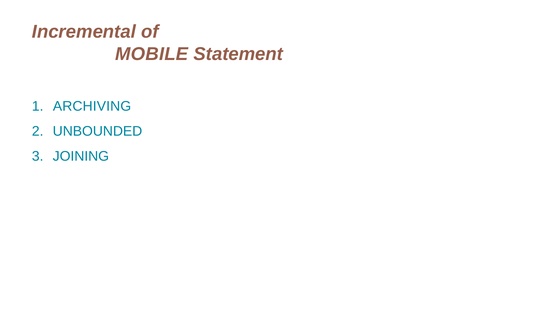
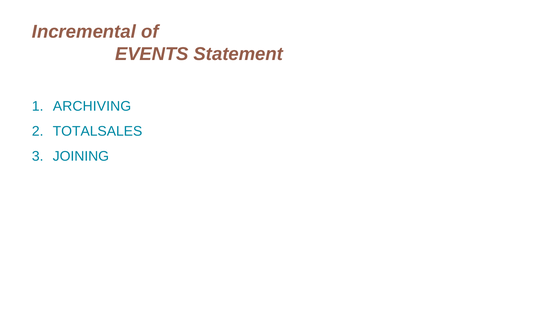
MOBILE: MOBILE -> EVENTS
UNBOUNDED: UNBOUNDED -> TOTALSALES
